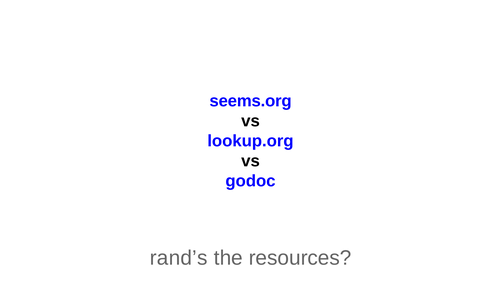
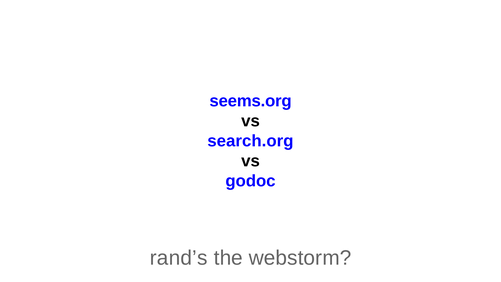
lookup.org: lookup.org -> search.org
resources: resources -> webstorm
